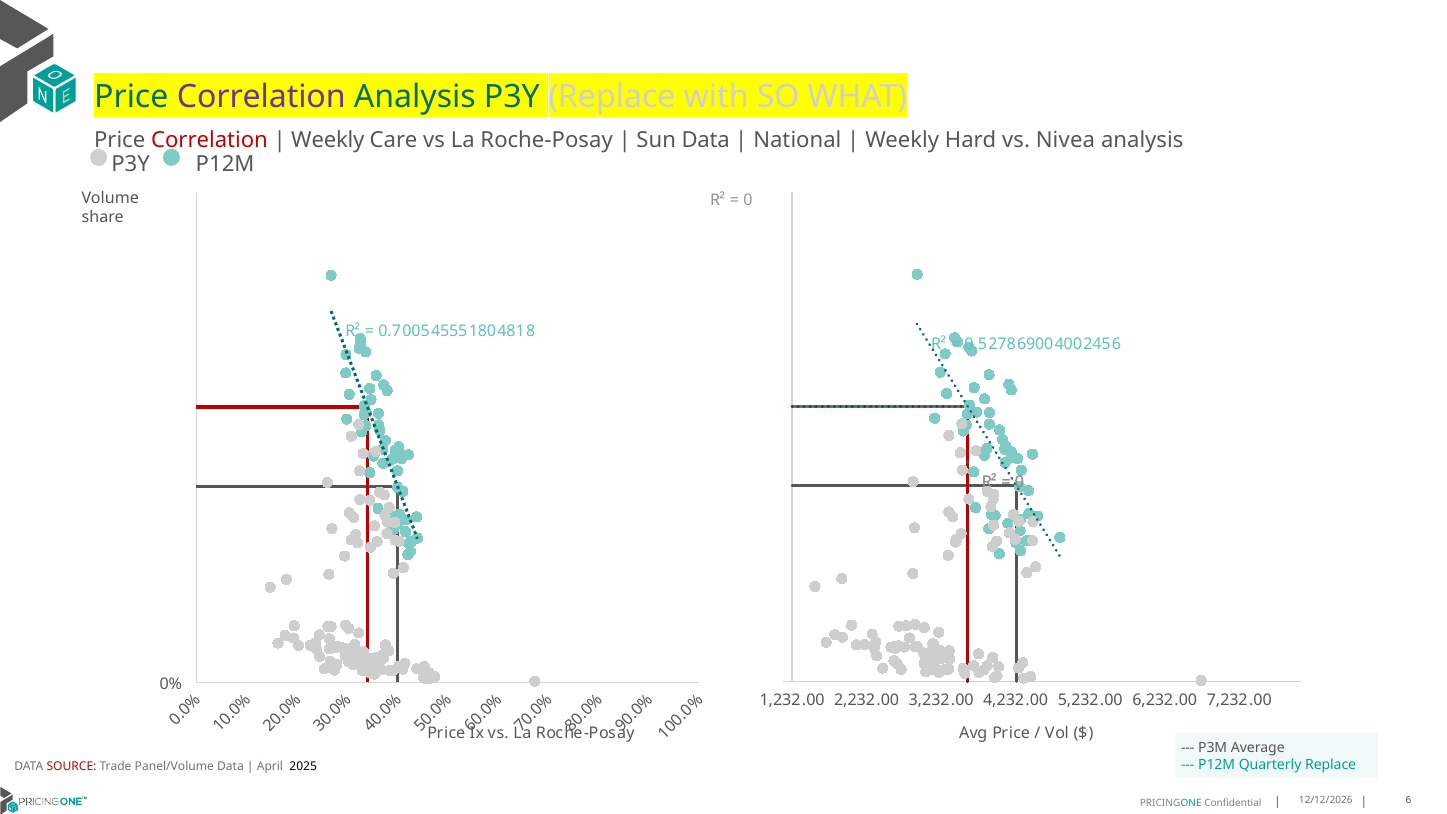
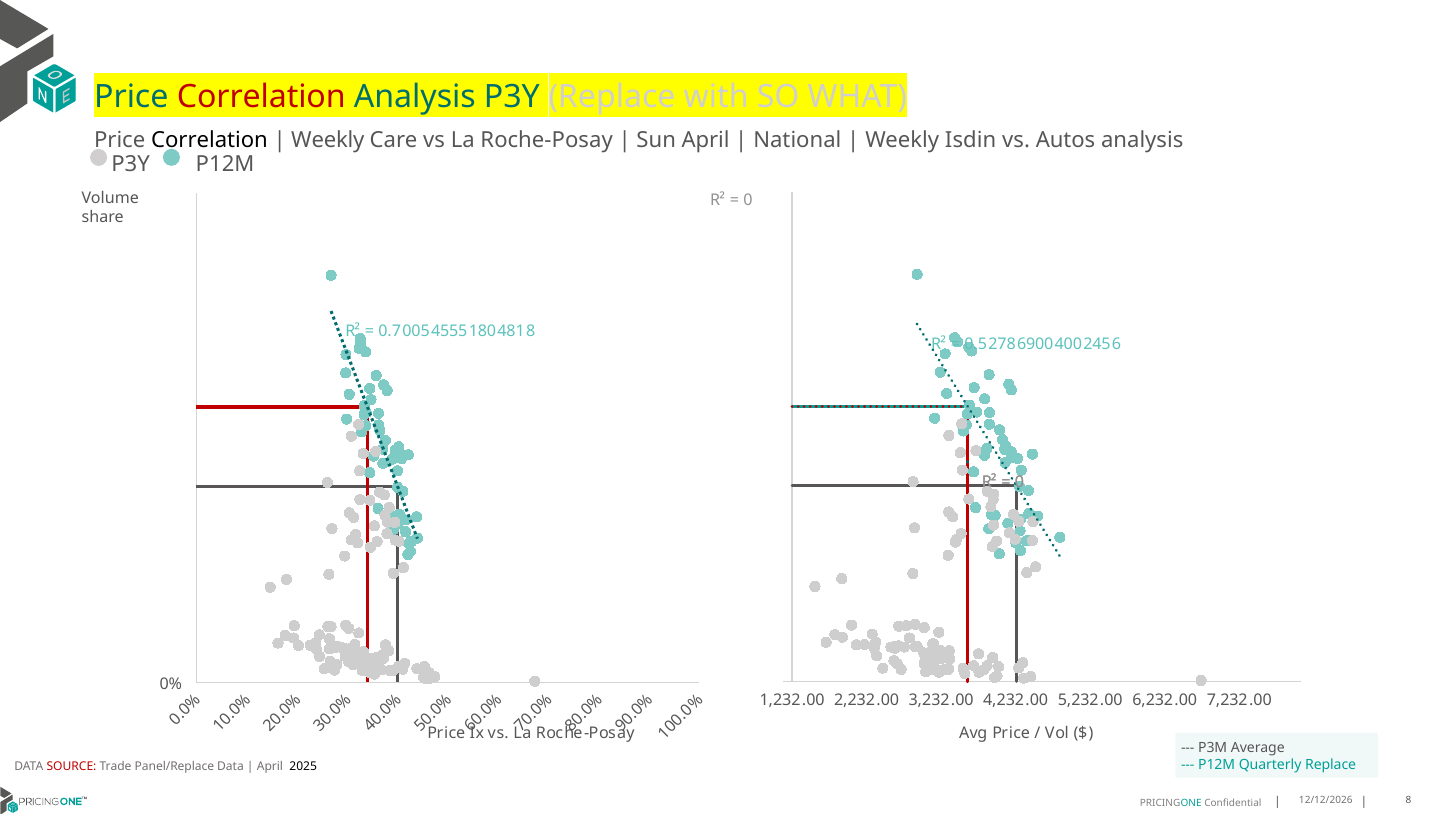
Correlation at (261, 97) colour: purple -> red
Correlation at (210, 140) colour: red -> black
Sun Data: Data -> April
Hard: Hard -> Isdin
Nivea: Nivea -> Autos
Panel/Volume: Panel/Volume -> Panel/Replace
6 at (1409, 800): 6 -> 8
